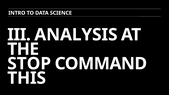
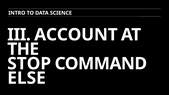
ANALYSIS: ANALYSIS -> ACCOUNT
THIS: THIS -> ELSE
